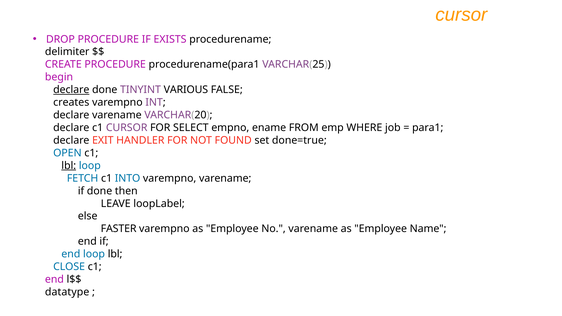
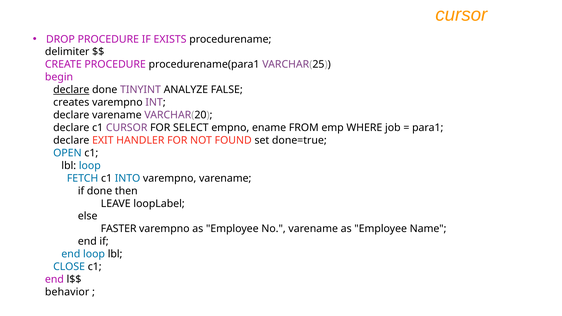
VARIOUS: VARIOUS -> ANALYZE
lbl at (69, 166) underline: present -> none
datatype: datatype -> behavior
